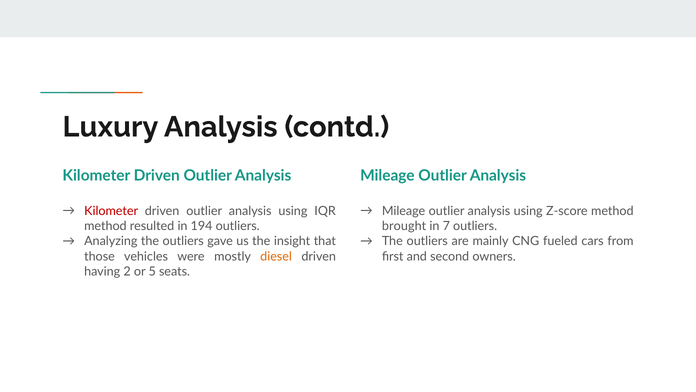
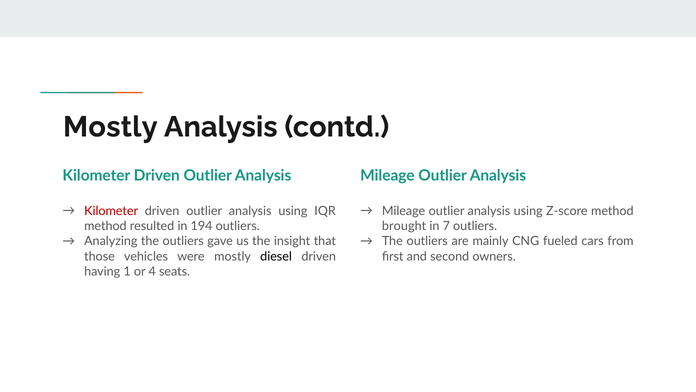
Luxury at (110, 127): Luxury -> Mostly
diesel colour: orange -> black
2: 2 -> 1
5: 5 -> 4
